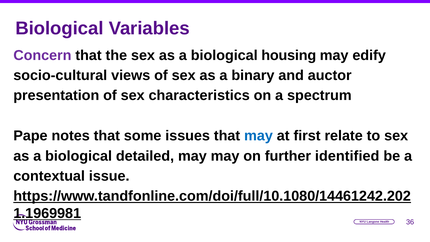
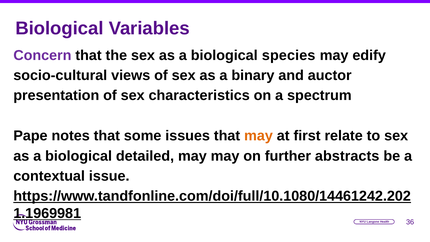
housing: housing -> species
may at (258, 136) colour: blue -> orange
identified: identified -> abstracts
